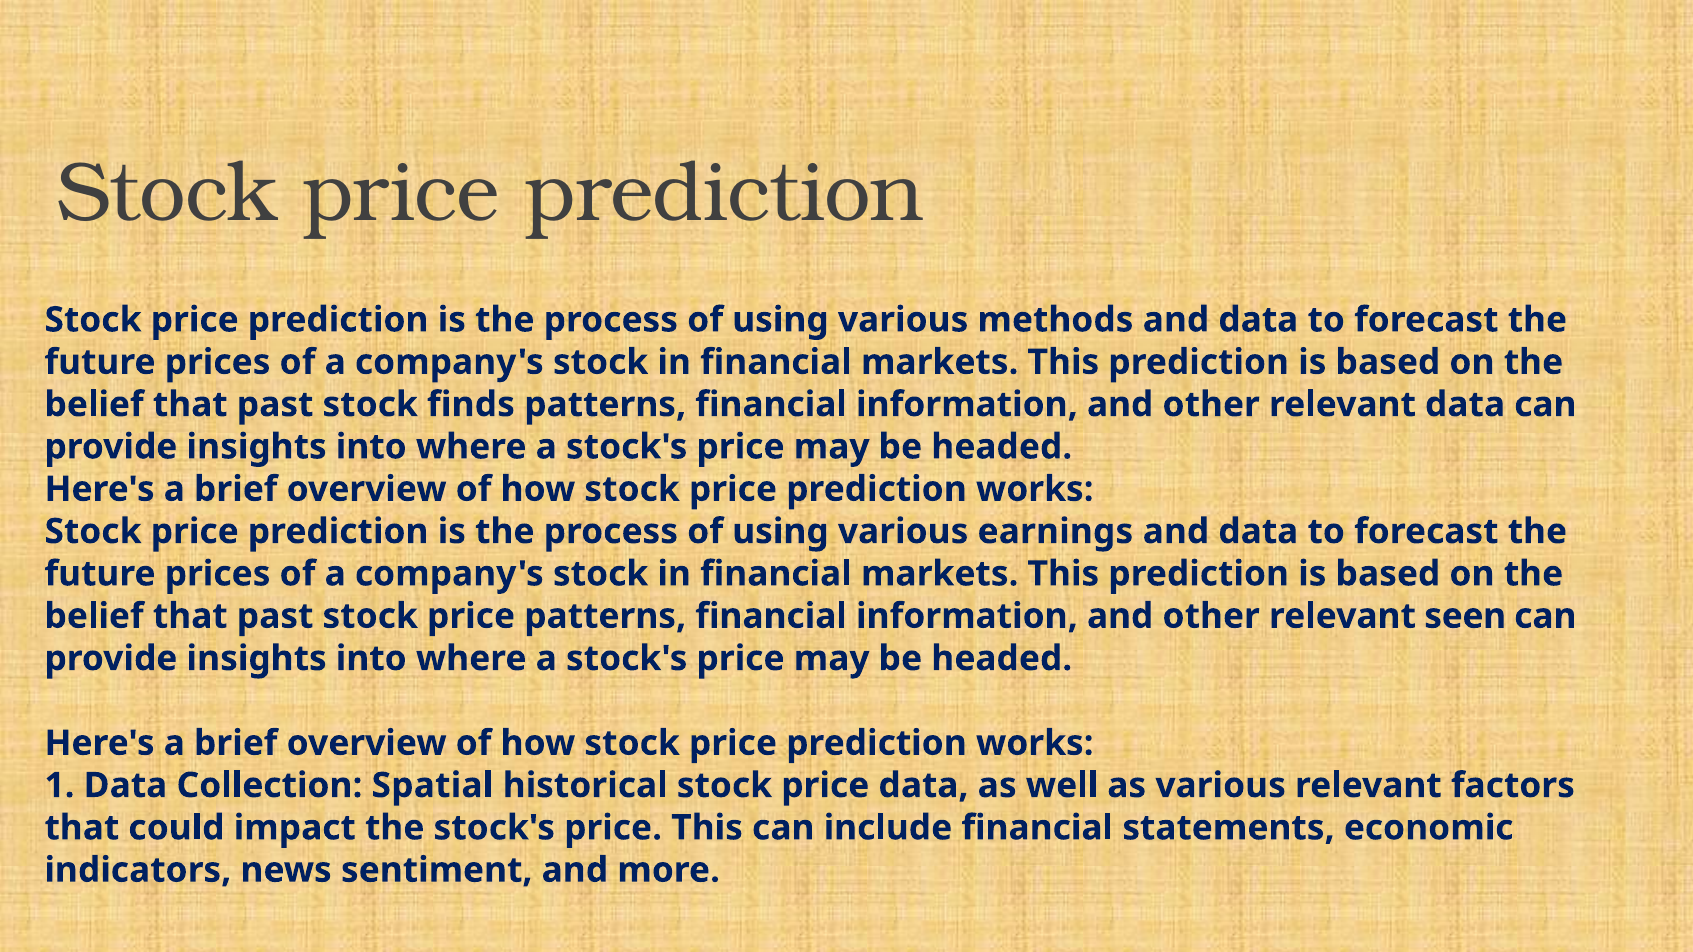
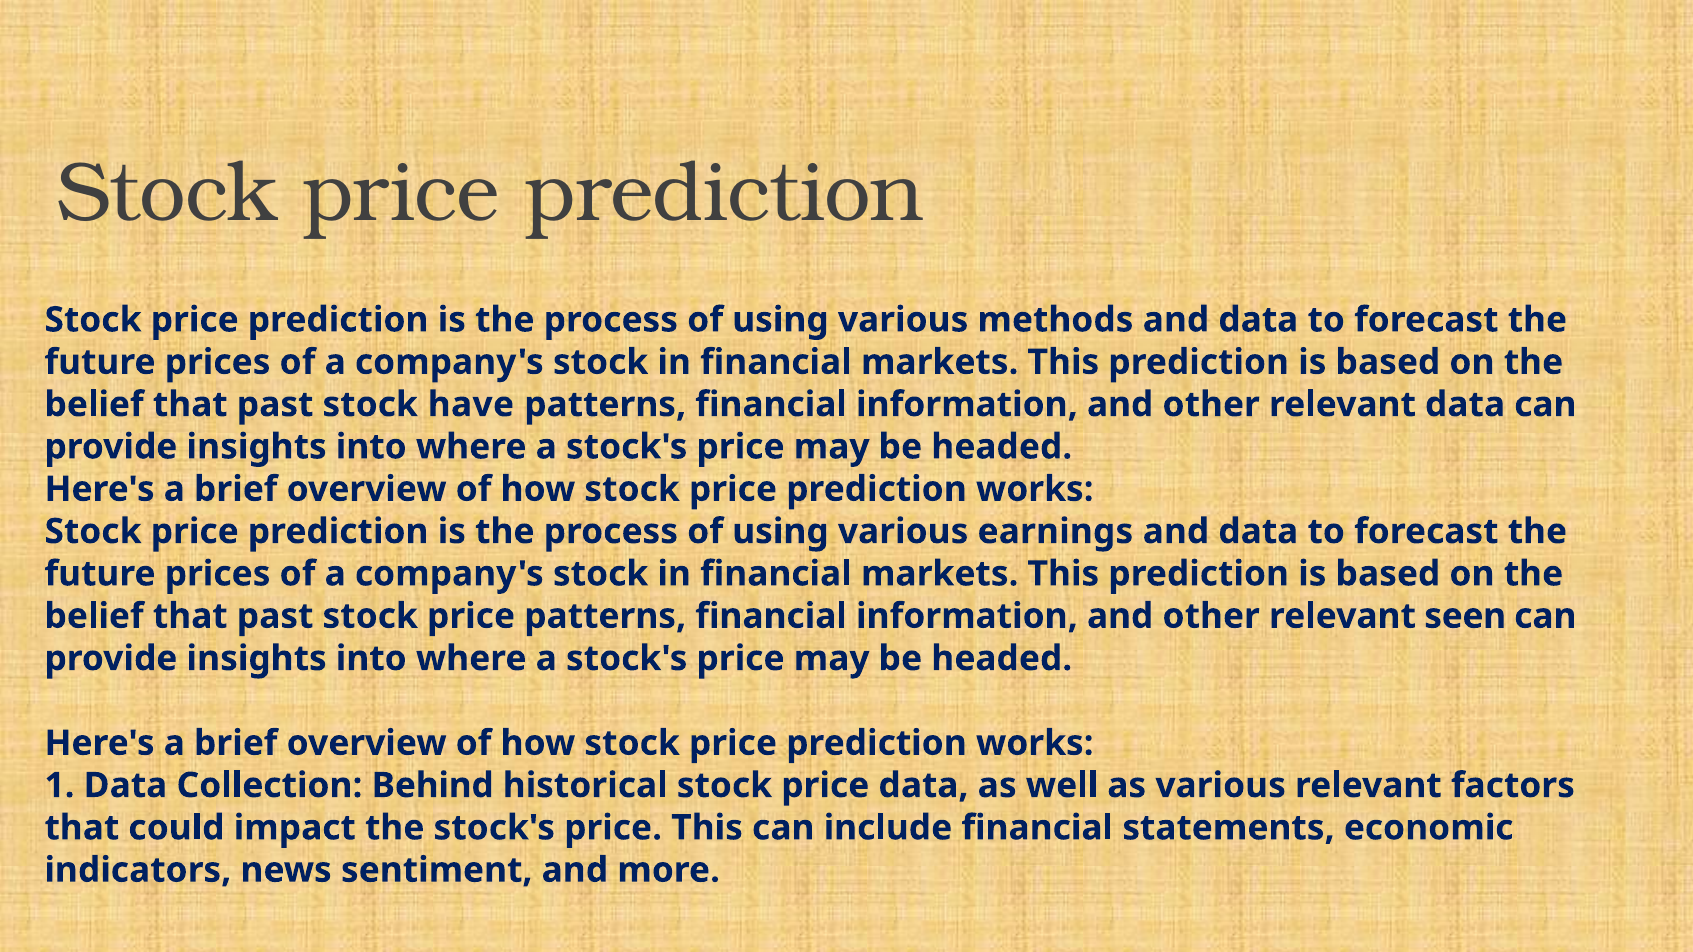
finds: finds -> have
Spatial: Spatial -> Behind
